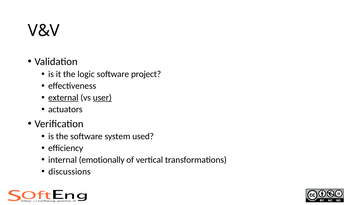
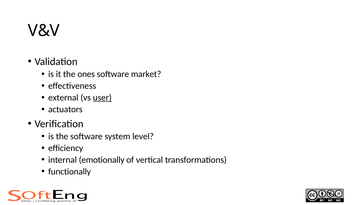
logic: logic -> ones
project: project -> market
external underline: present -> none
used: used -> level
discussions: discussions -> functionally
